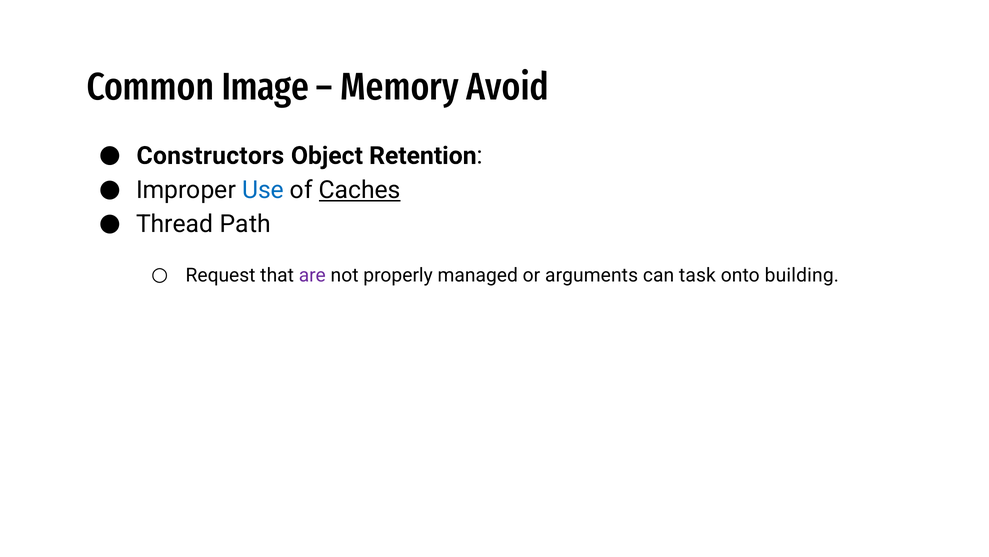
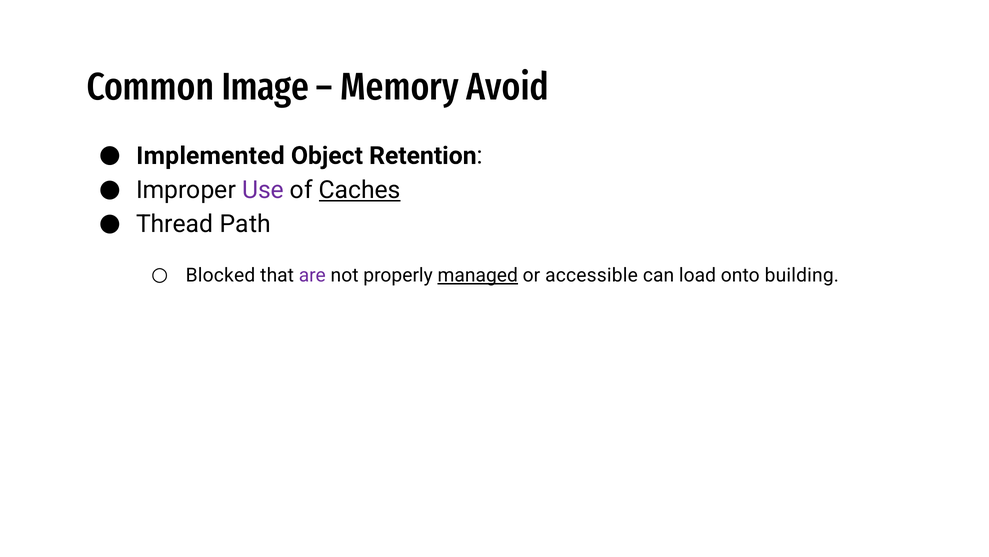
Constructors: Constructors -> Implemented
Use colour: blue -> purple
Request: Request -> Blocked
managed underline: none -> present
arguments: arguments -> accessible
task: task -> load
